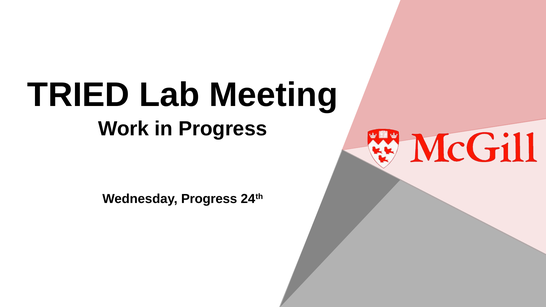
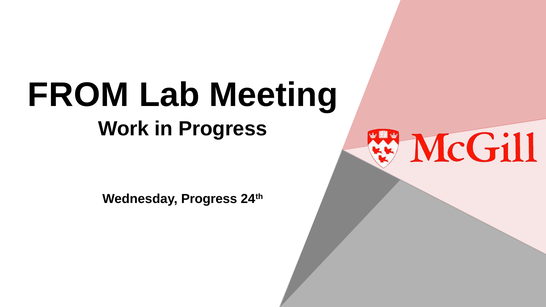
TRIED: TRIED -> FROM
